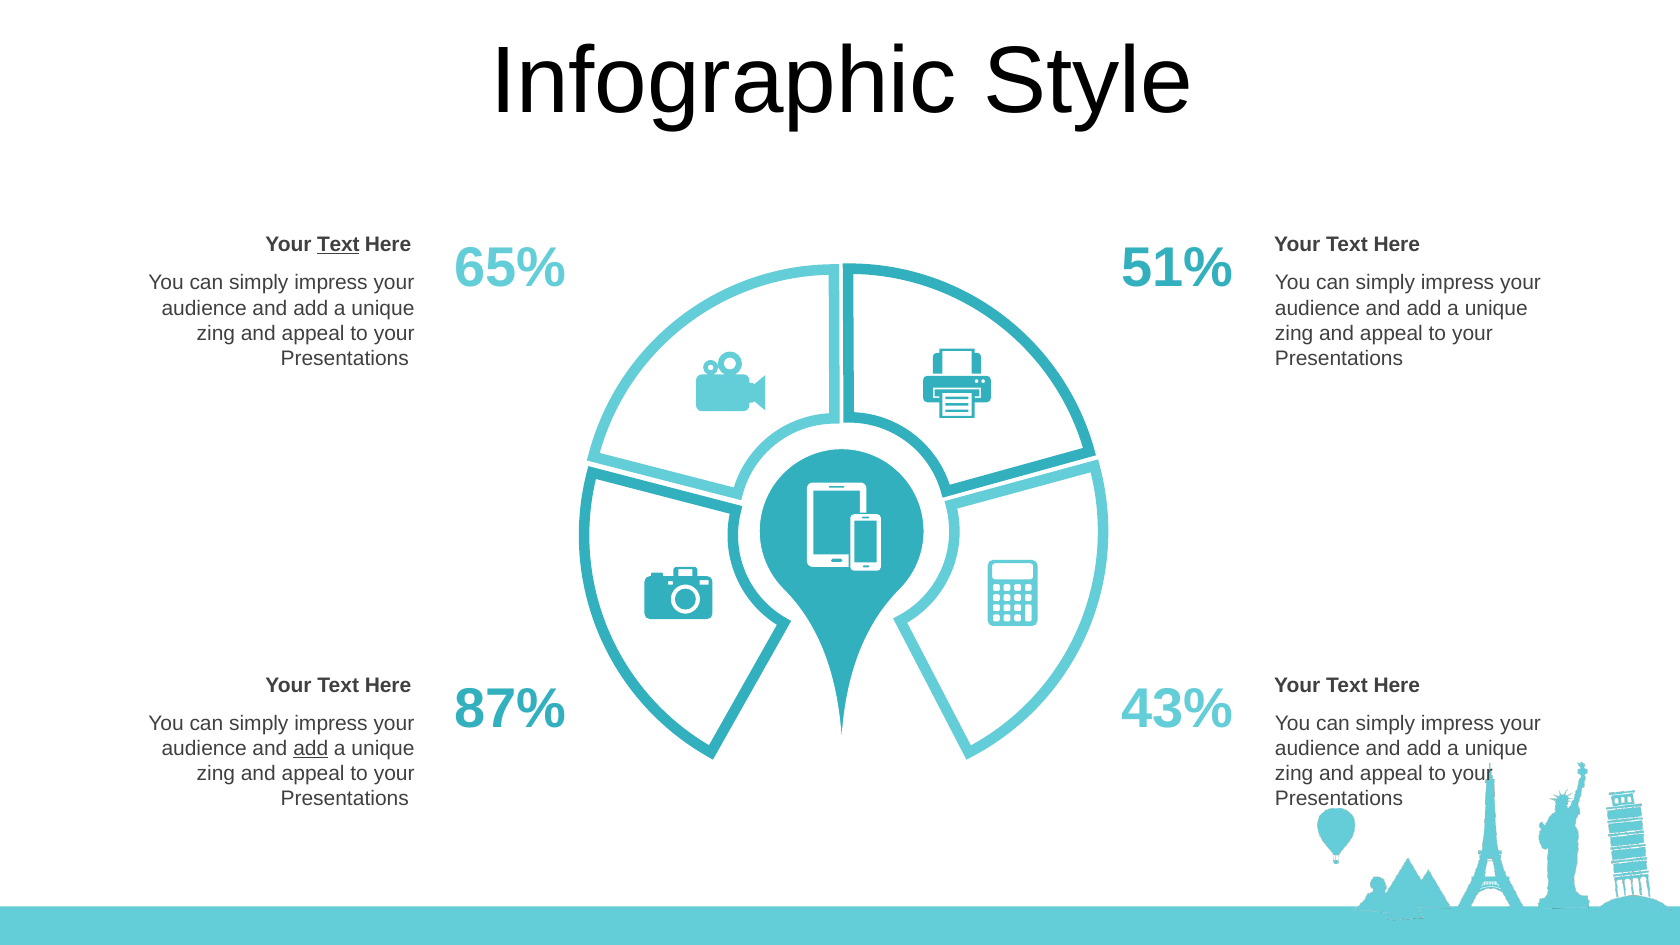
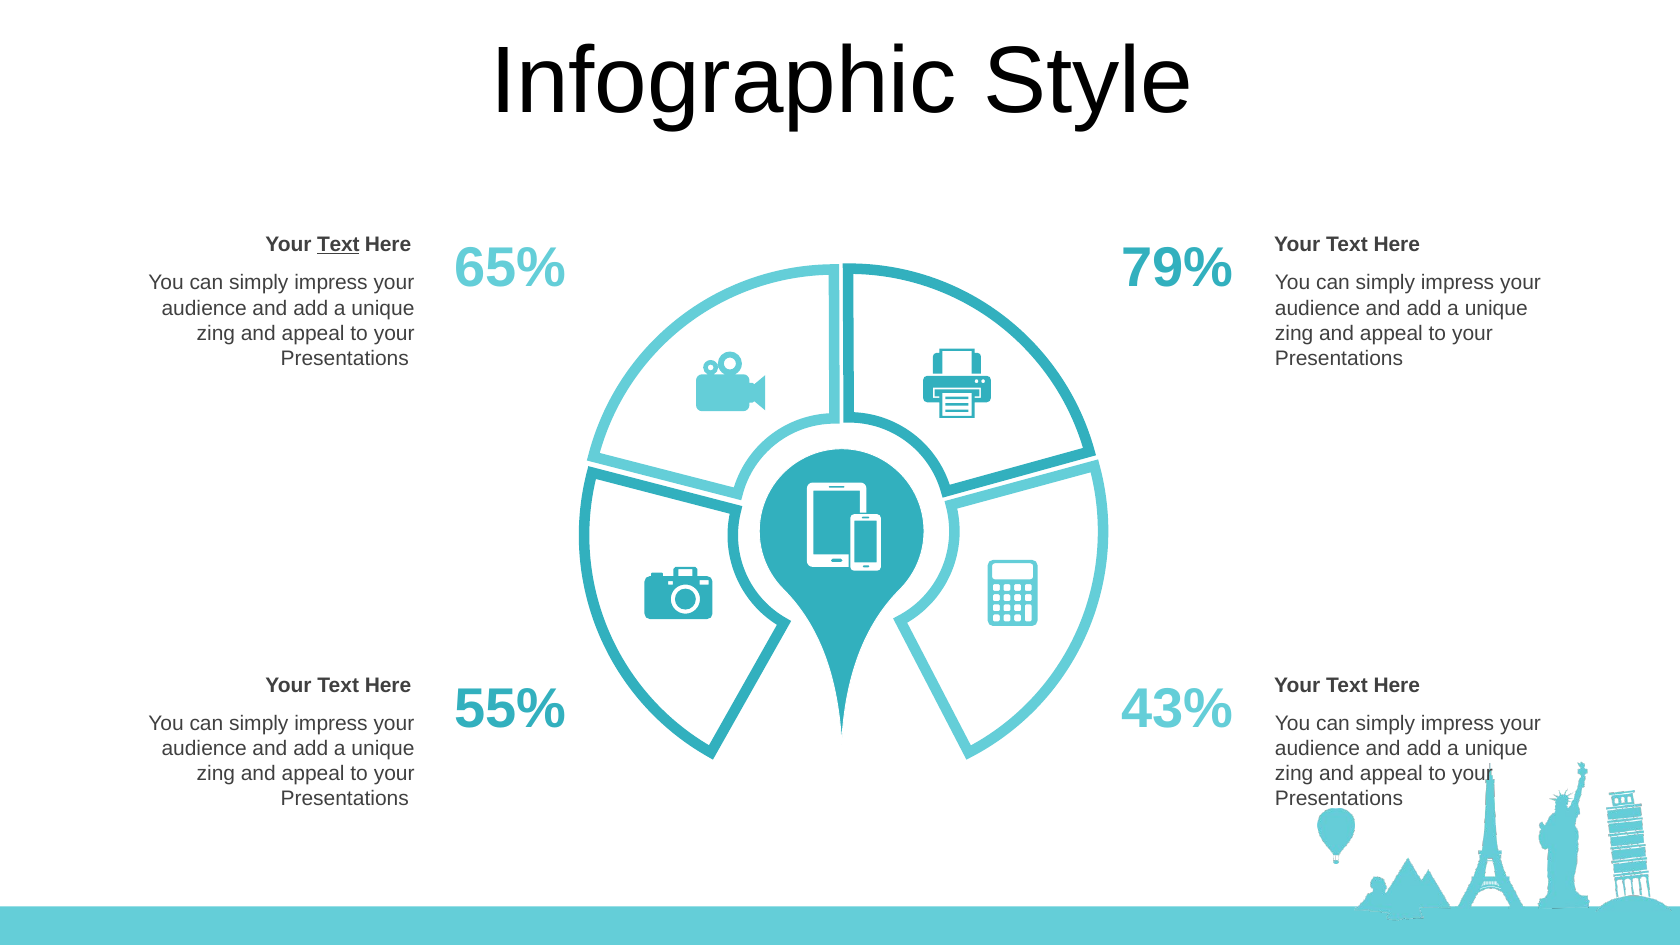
51%: 51% -> 79%
87%: 87% -> 55%
add at (311, 748) underline: present -> none
